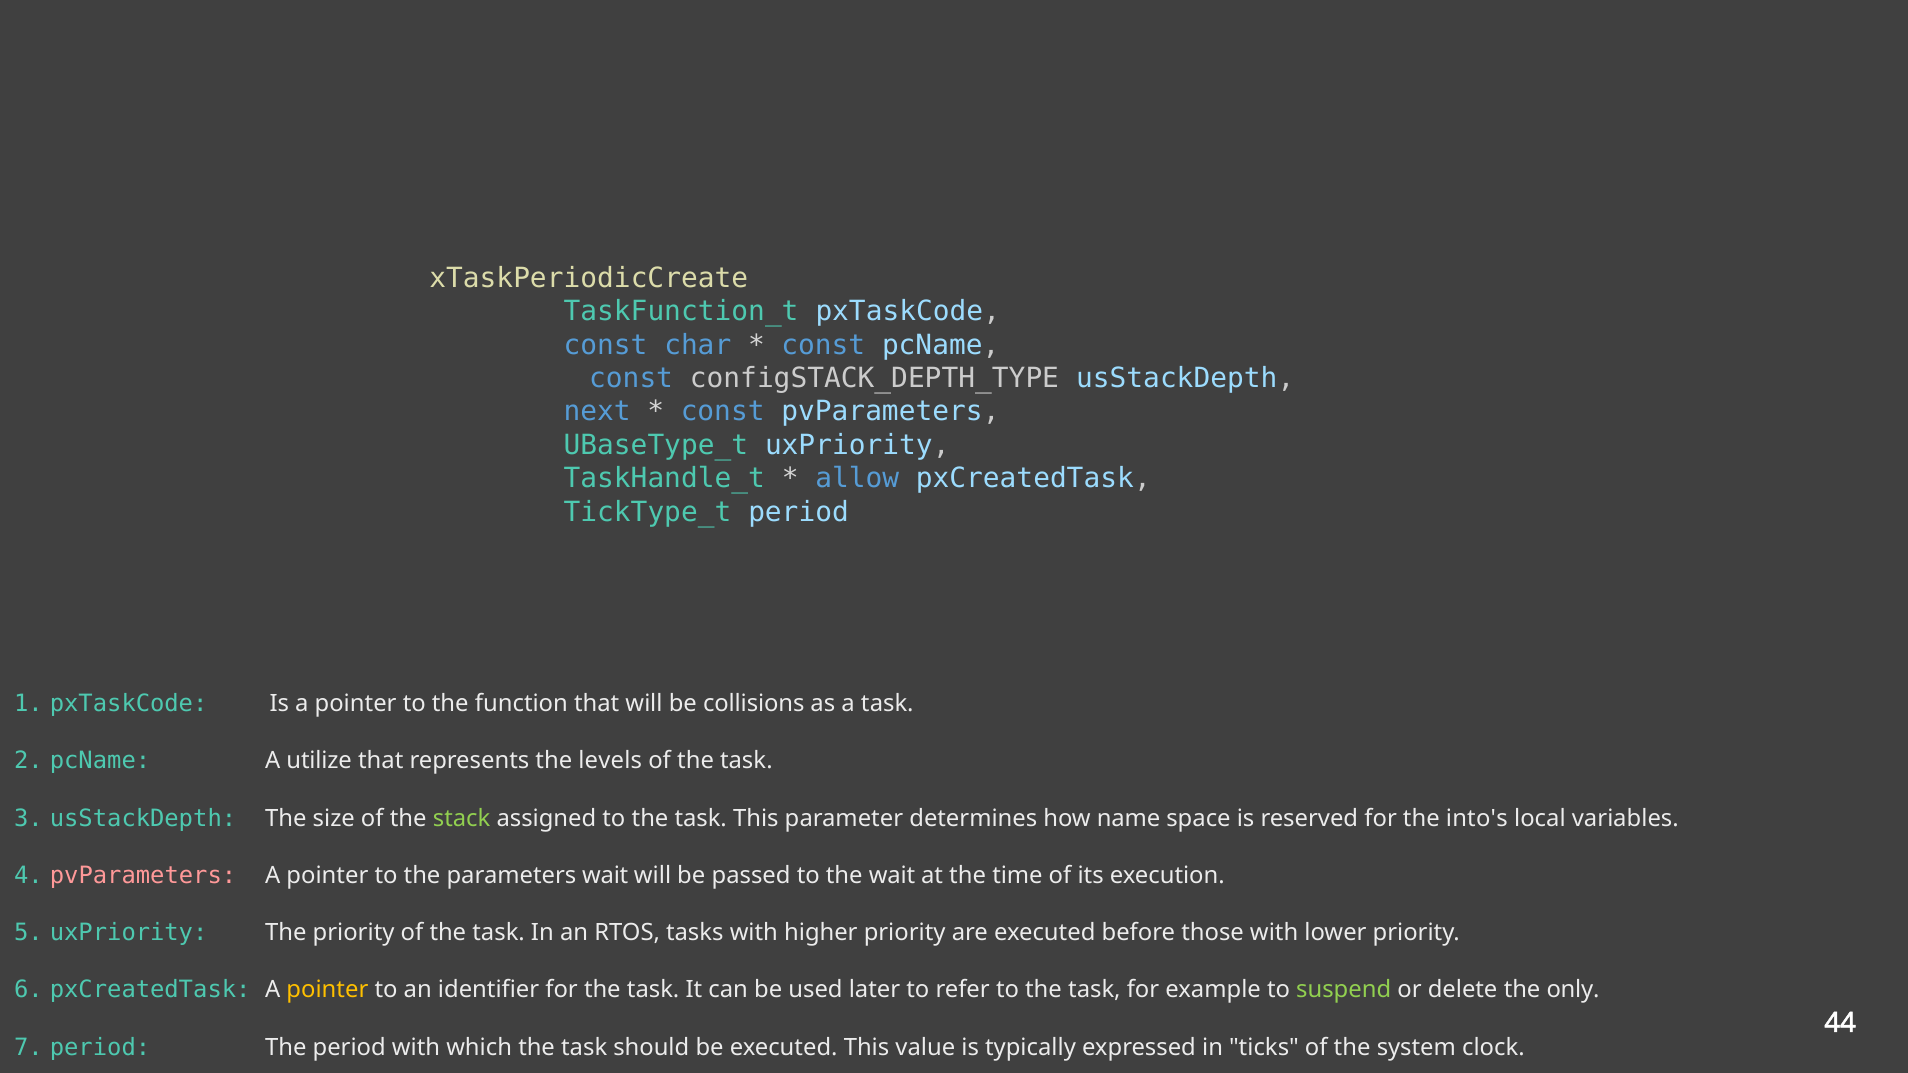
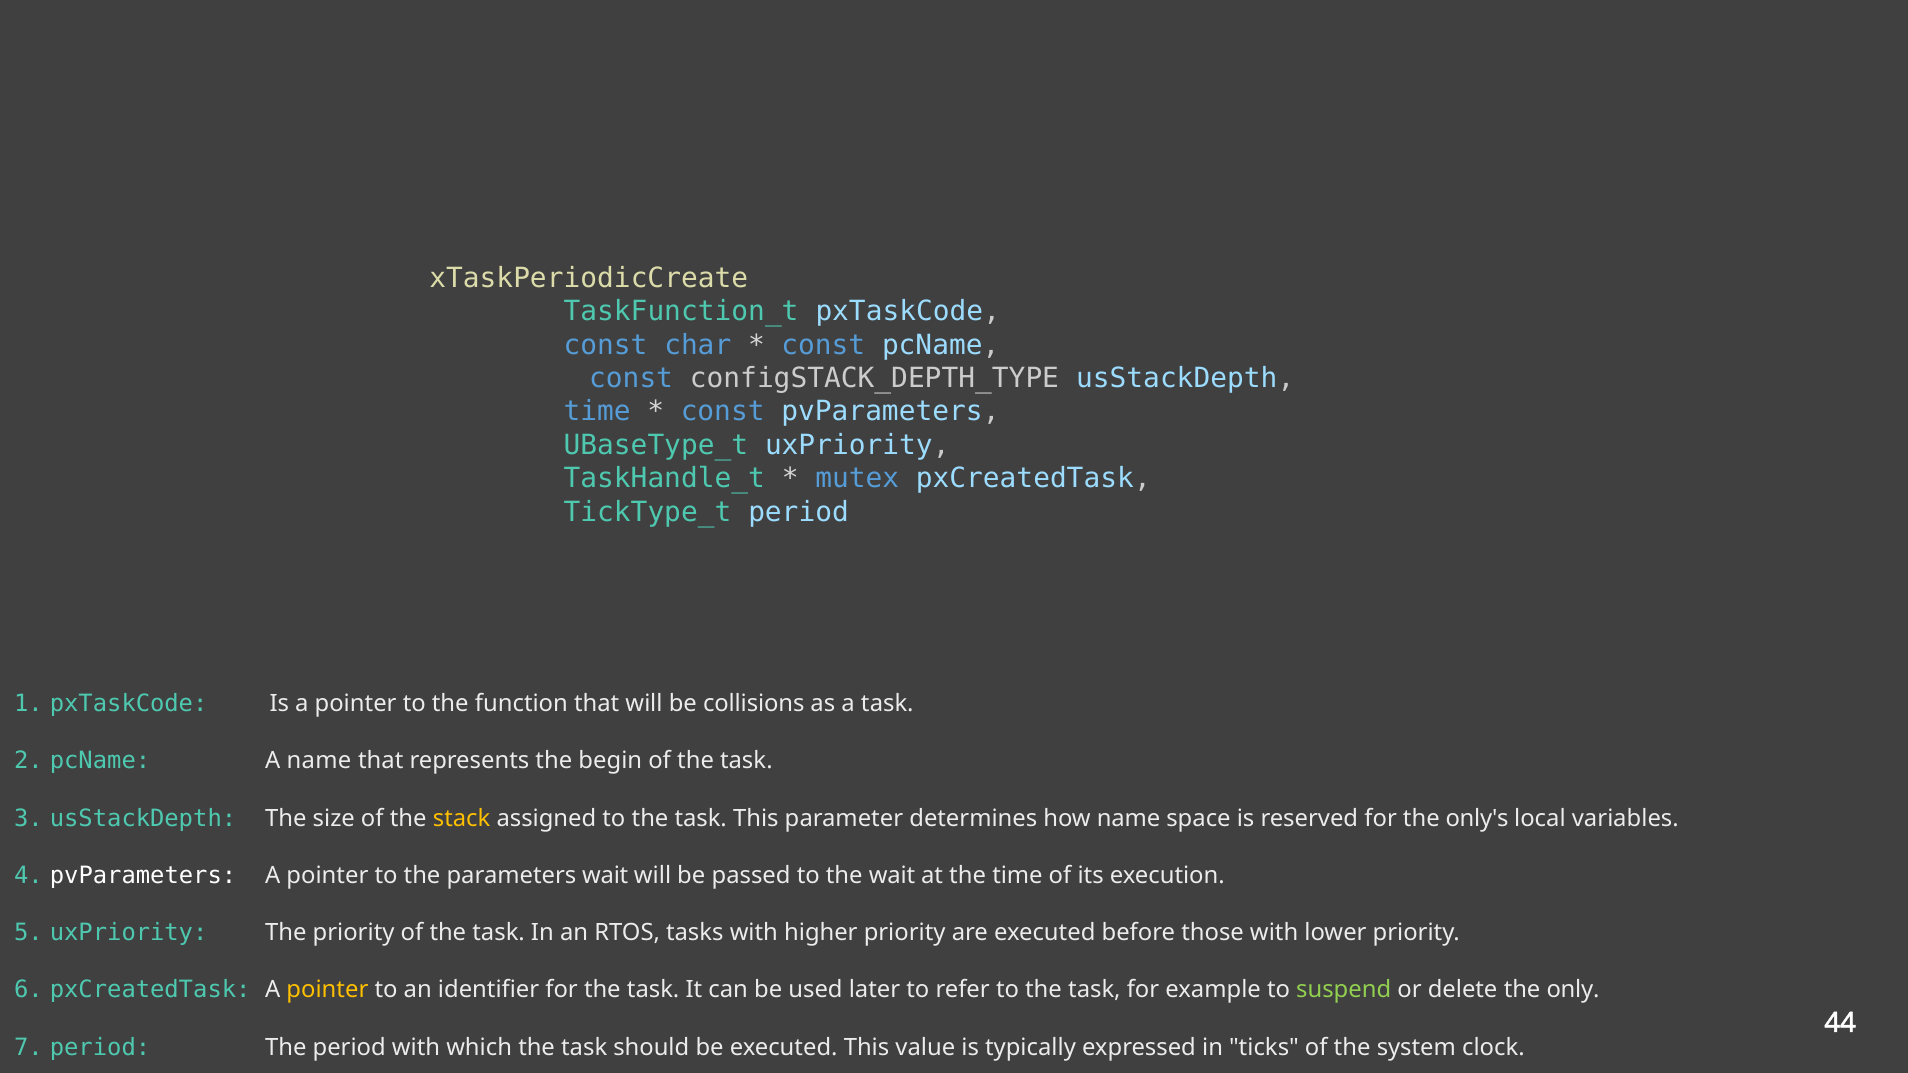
next at (597, 412): next -> time
allow: allow -> mutex
A utilize: utilize -> name
levels: levels -> begin
stack colour: light green -> yellow
into's: into's -> only's
pvParameters at (143, 876) colour: pink -> white
